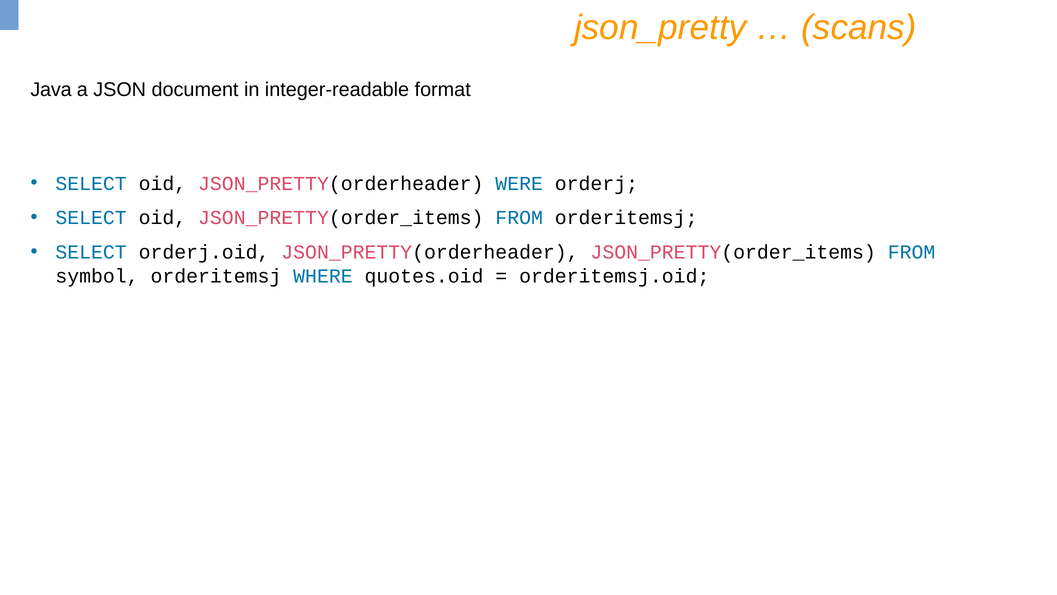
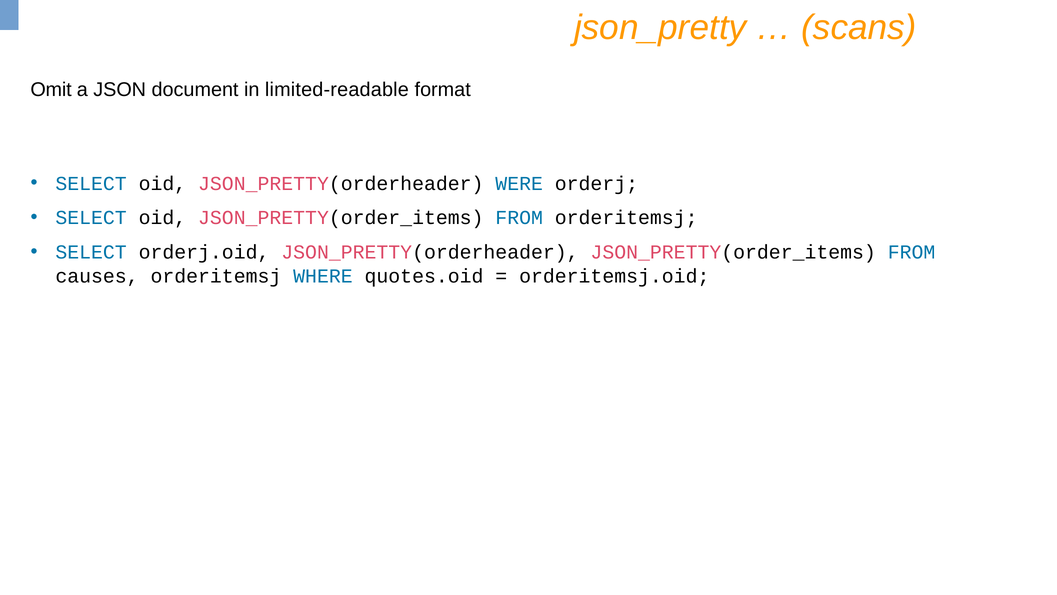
Java: Java -> Omit
integer-readable: integer-readable -> limited-readable
symbol: symbol -> causes
